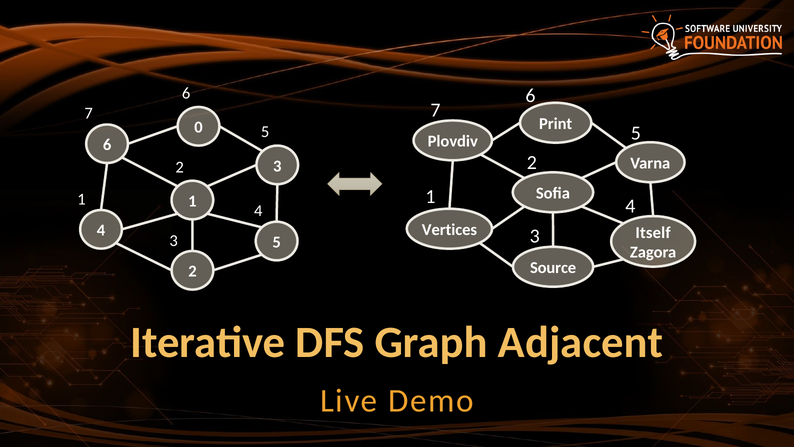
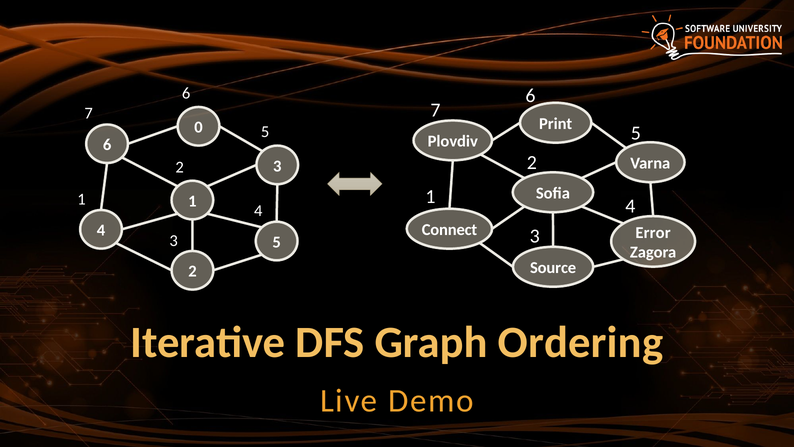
Vertices: Vertices -> Connect
Itself: Itself -> Error
Adjacent: Adjacent -> Ordering
